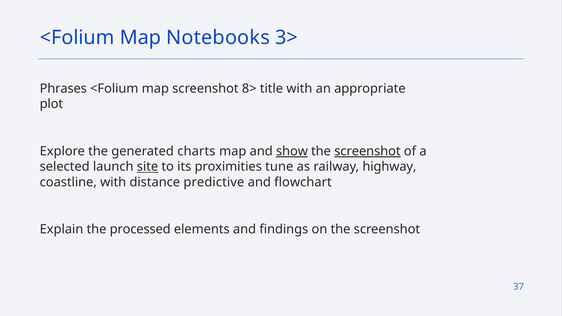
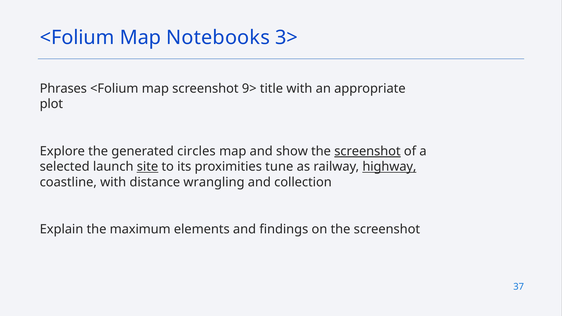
8>: 8> -> 9>
charts: charts -> circles
show underline: present -> none
highway underline: none -> present
predictive: predictive -> wrangling
flowchart: flowchart -> collection
processed: processed -> maximum
